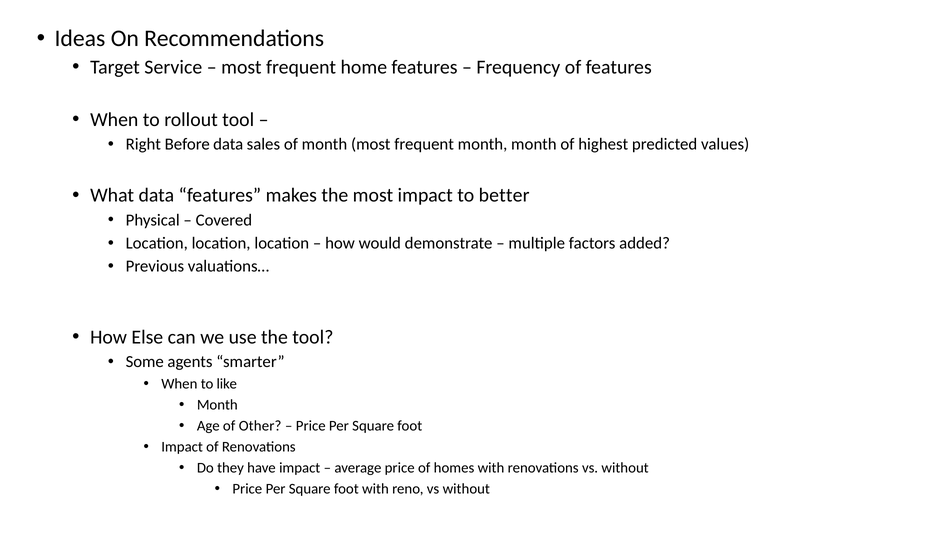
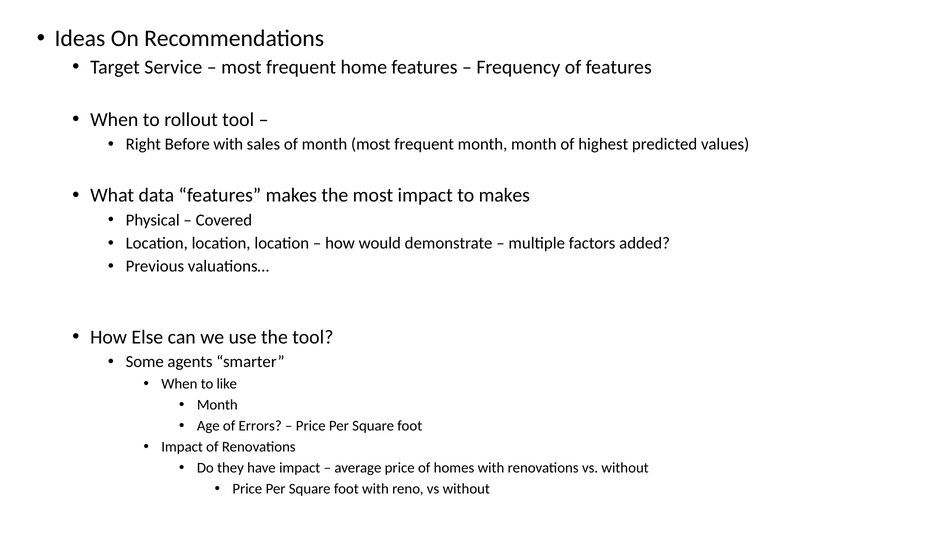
Before data: data -> with
to better: better -> makes
Other: Other -> Errors
